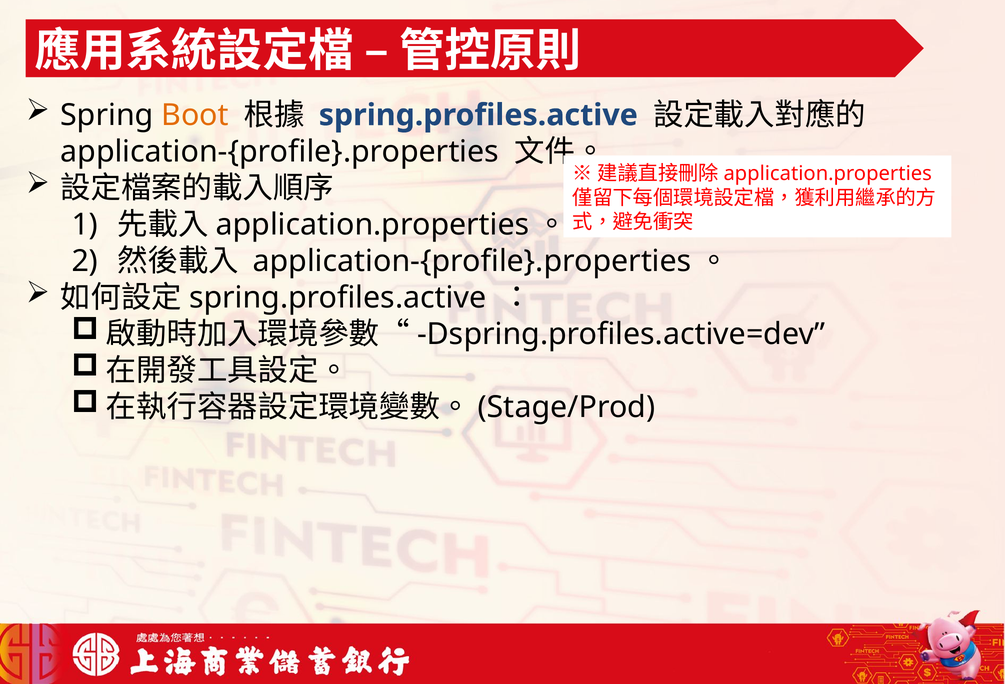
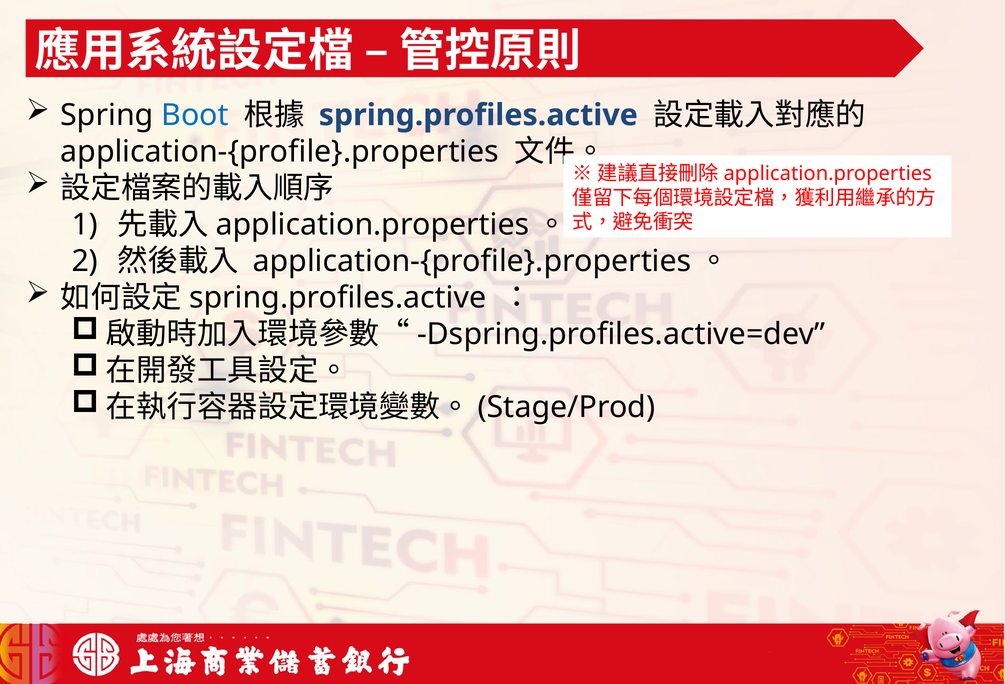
Boot colour: orange -> blue
